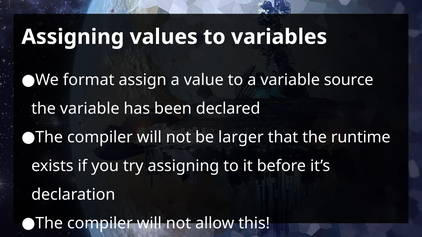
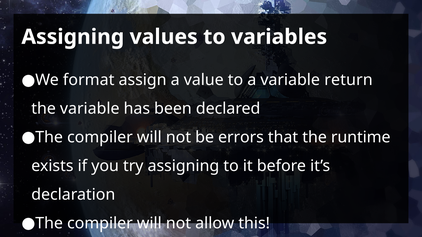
source: source -> return
larger: larger -> errors
